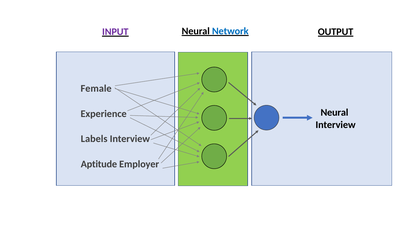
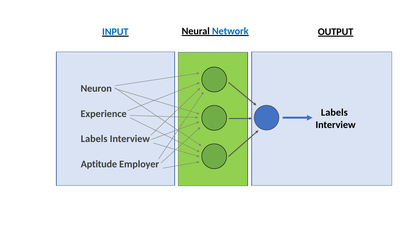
INPUT colour: purple -> blue
Female: Female -> Neuron
Neural at (334, 112): Neural -> Labels
